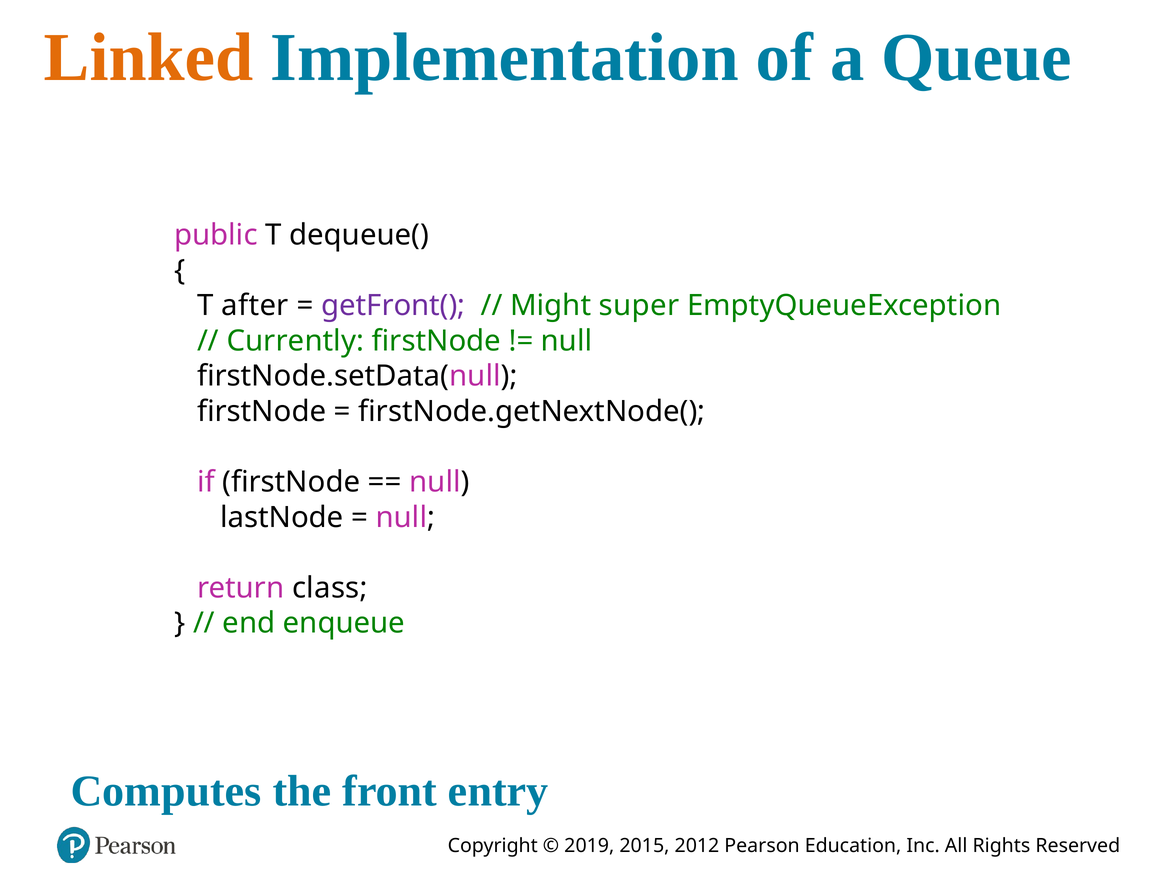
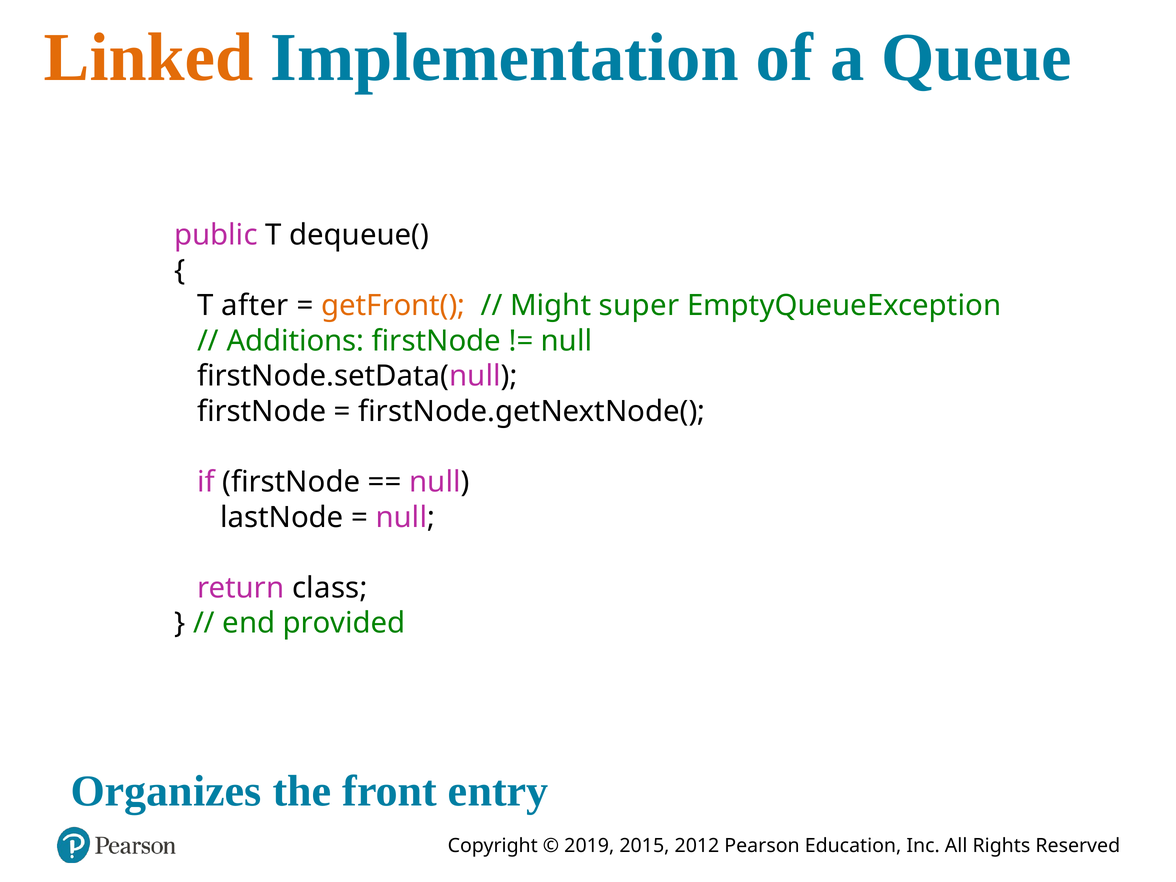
getFront( colour: purple -> orange
Currently: Currently -> Additions
enqueue: enqueue -> provided
Computes: Computes -> Organizes
